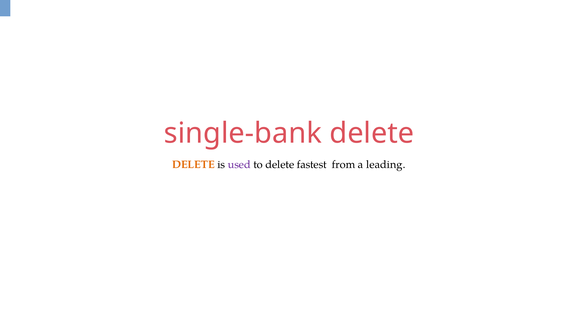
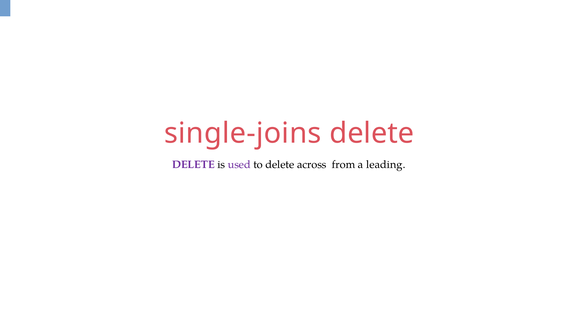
single-bank: single-bank -> single-joins
DELETE at (193, 165) colour: orange -> purple
fastest: fastest -> across
